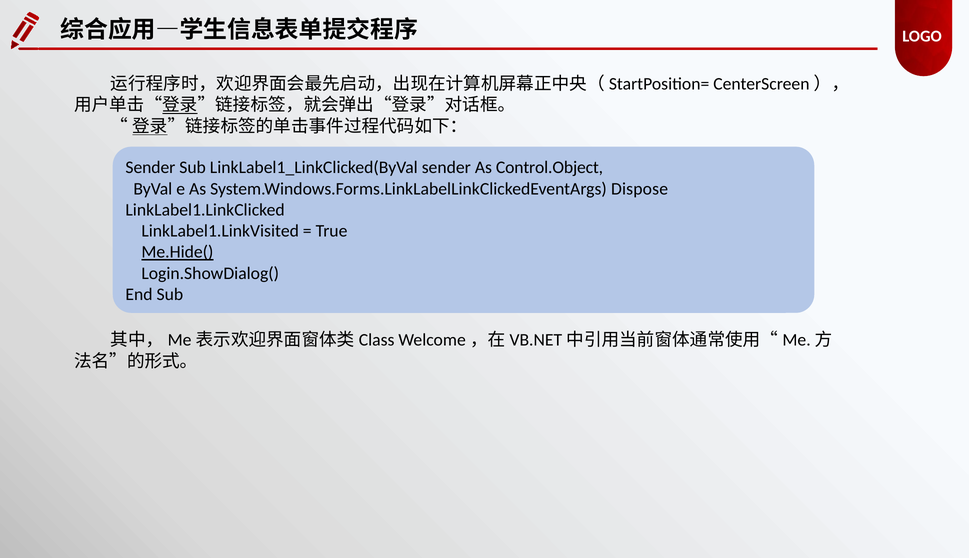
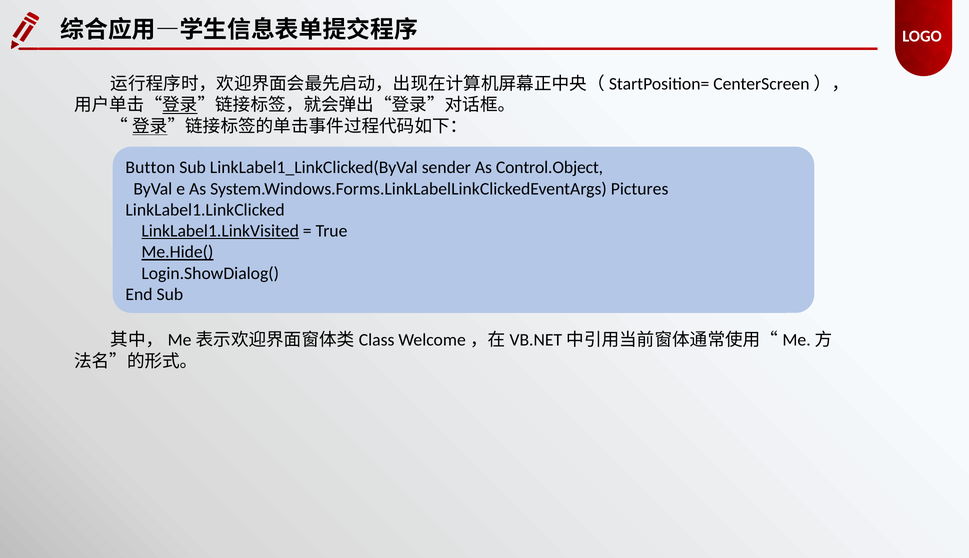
Sender at (150, 168): Sender -> Button
Dispose: Dispose -> Pictures
LinkLabel1.LinkVisited underline: none -> present
